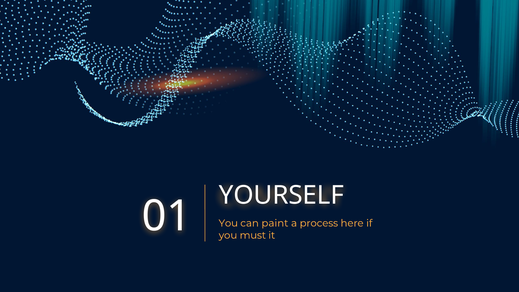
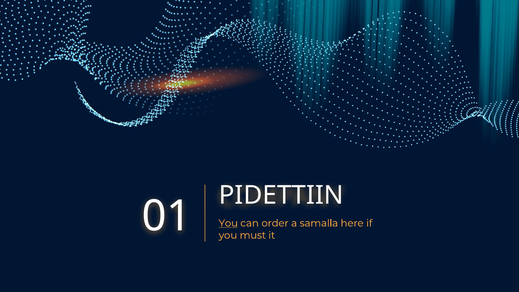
YOURSELF: YOURSELF -> PIDETTIIN
You at (228, 223) underline: none -> present
paint: paint -> order
process: process -> samalla
